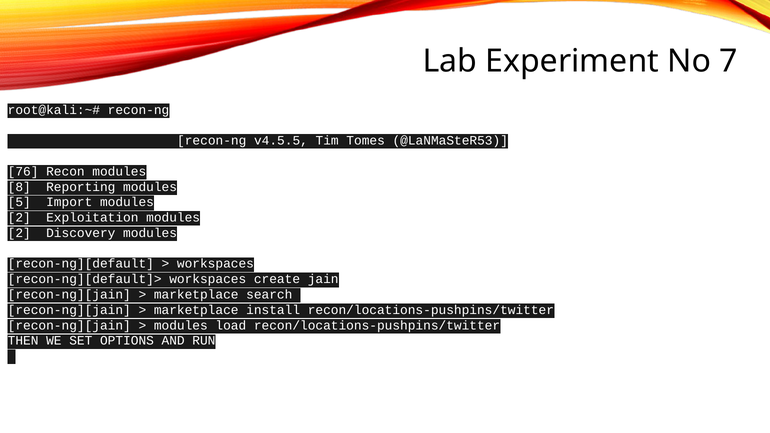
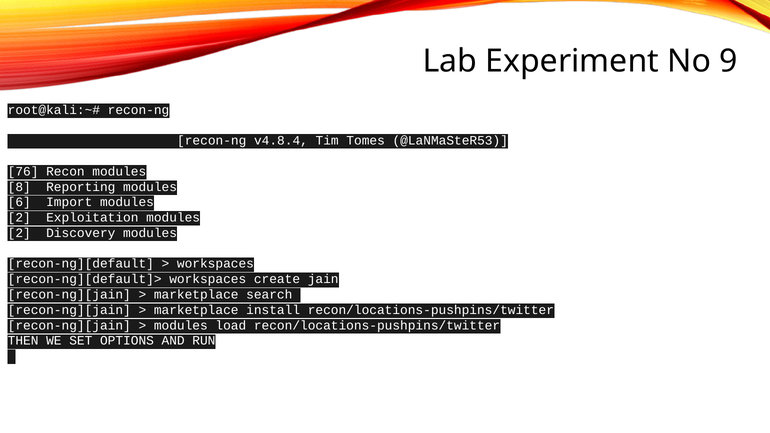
7: 7 -> 9
v4.5.5: v4.5.5 -> v4.8.4
5: 5 -> 6
